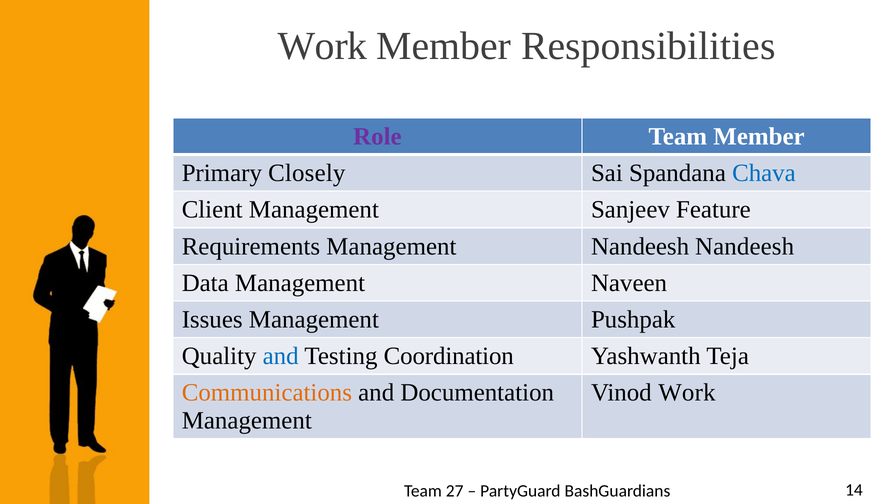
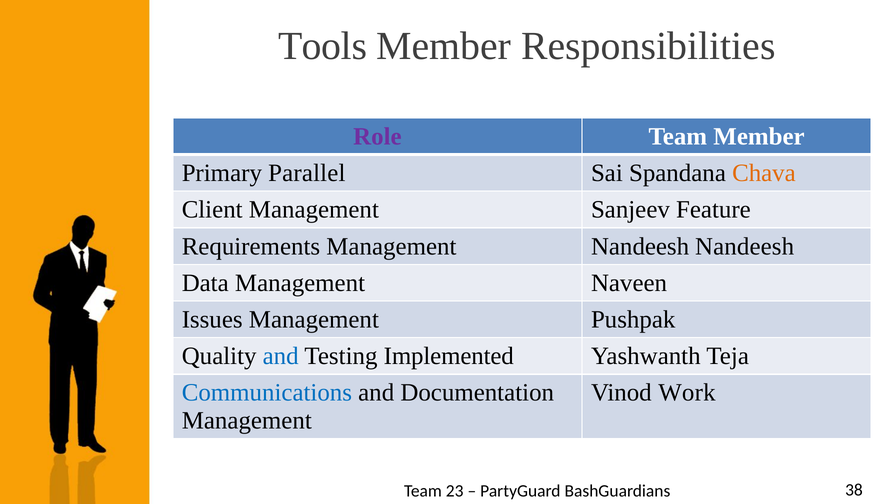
Work at (323, 46): Work -> Tools
Closely: Closely -> Parallel
Chava colour: blue -> orange
Coordination: Coordination -> Implemented
Communications colour: orange -> blue
27: 27 -> 23
14: 14 -> 38
